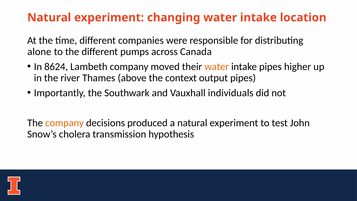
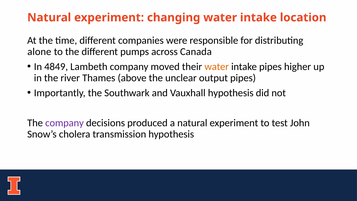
8624: 8624 -> 4849
context: context -> unclear
Vauxhall individuals: individuals -> hypothesis
company at (65, 123) colour: orange -> purple
